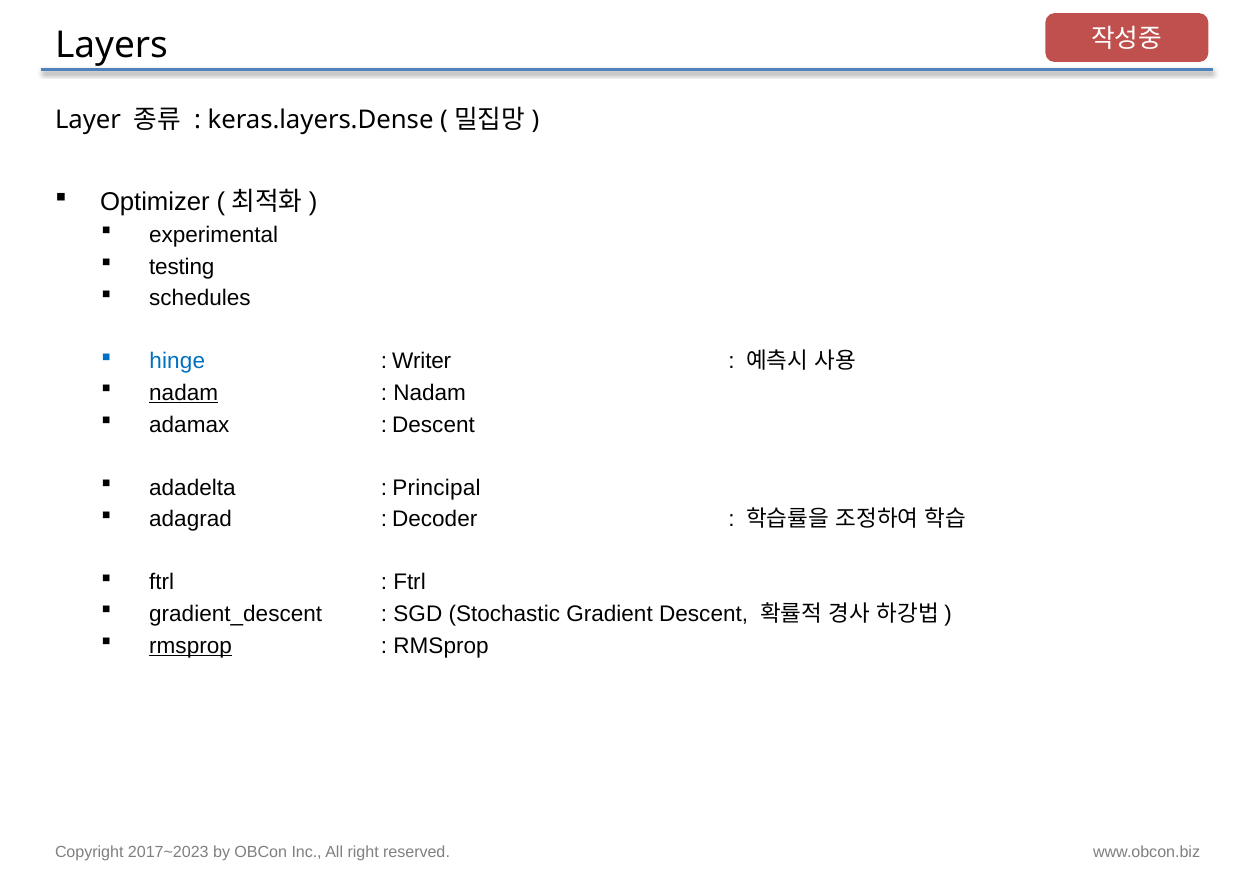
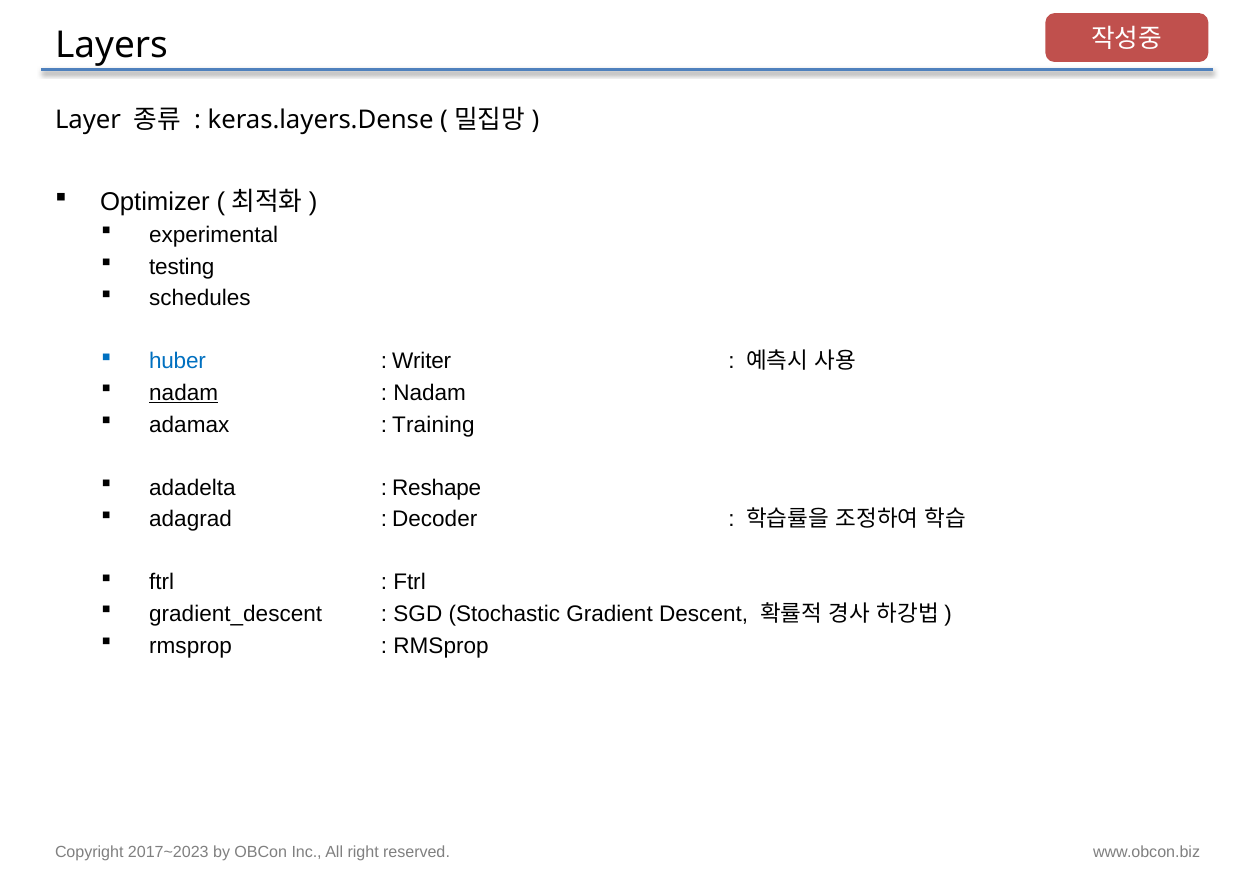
hinge: hinge -> huber
Descent at (433, 425): Descent -> Training
Principal: Principal -> Reshape
rmsprop at (191, 645) underline: present -> none
